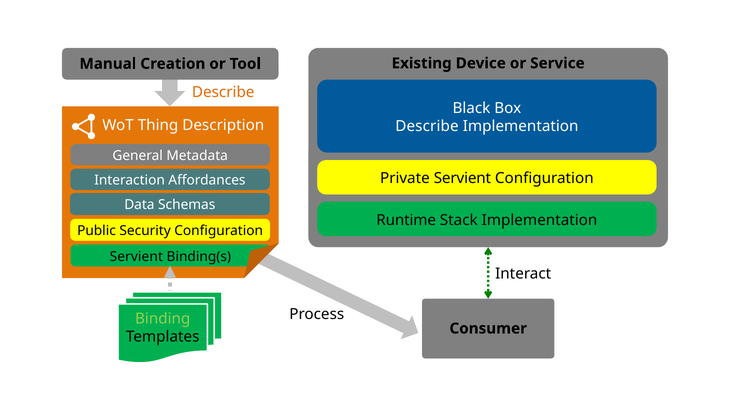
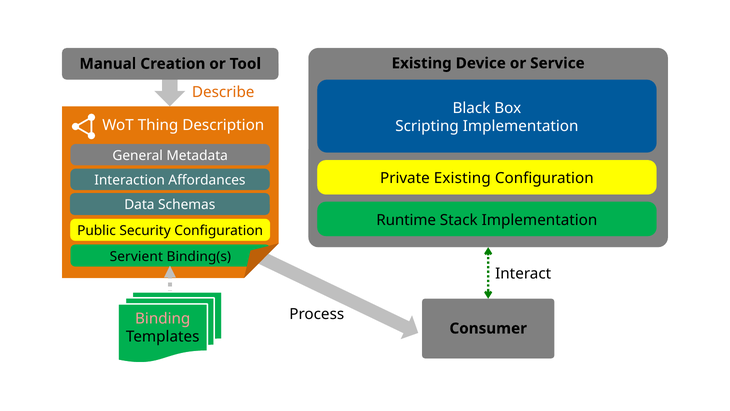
Describe at (427, 126): Describe -> Scripting
Private Servient: Servient -> Existing
Binding colour: light green -> pink
